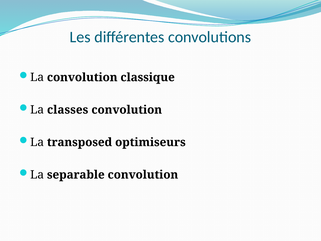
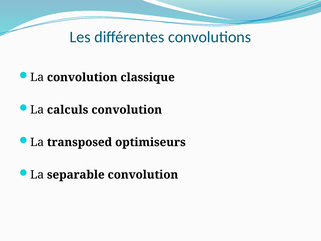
classes: classes -> calculs
